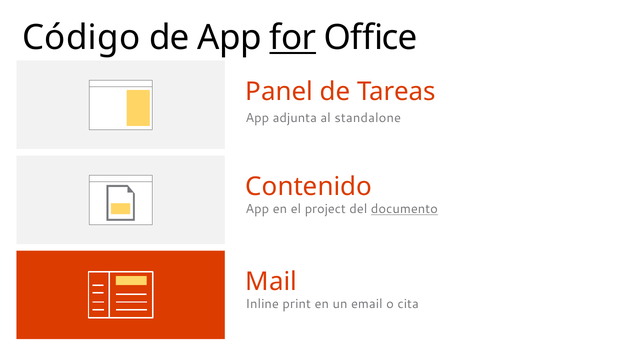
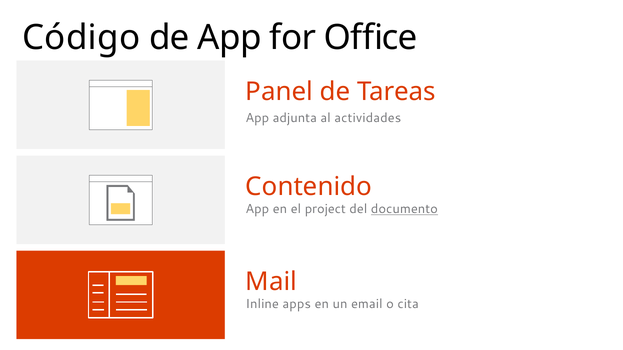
for underline: present -> none
standalone: standalone -> actividades
print: print -> apps
